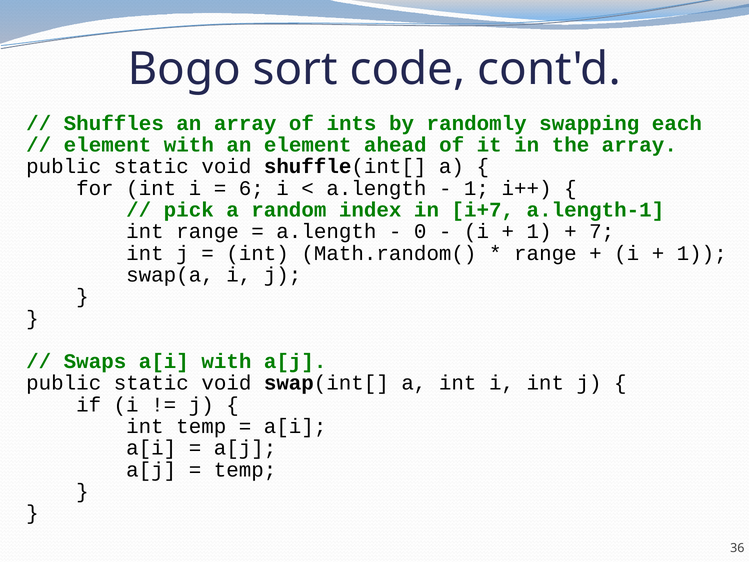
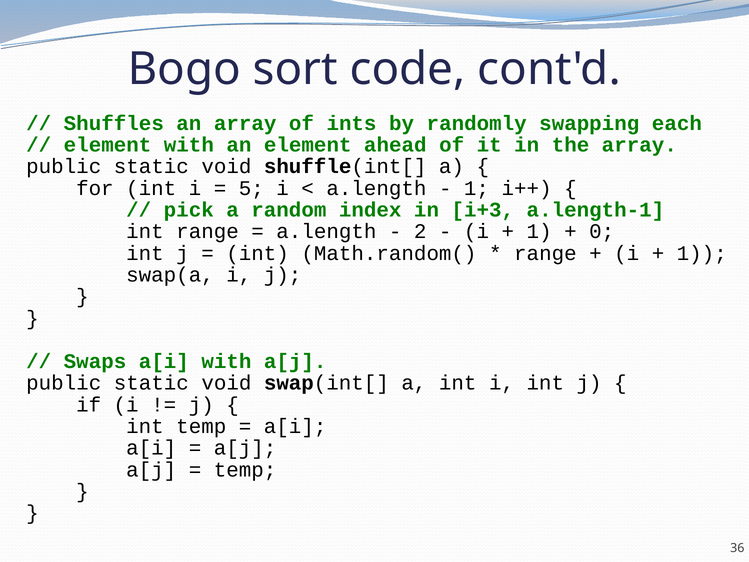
6: 6 -> 5
i+7: i+7 -> i+3
0: 0 -> 2
7: 7 -> 0
